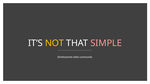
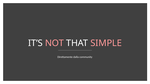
NOT colour: yellow -> pink
